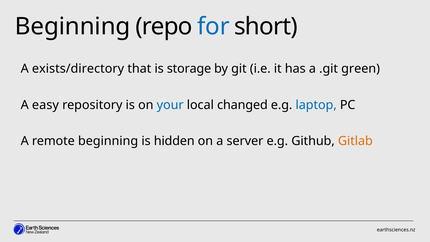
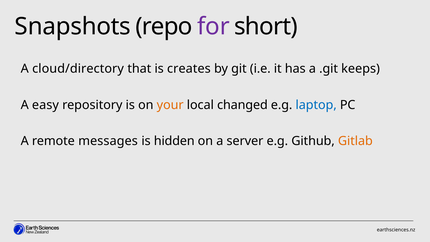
Beginning at (73, 26): Beginning -> Snapshots
for colour: blue -> purple
exists/directory: exists/directory -> cloud/directory
storage: storage -> creates
green: green -> keeps
your colour: blue -> orange
remote beginning: beginning -> messages
